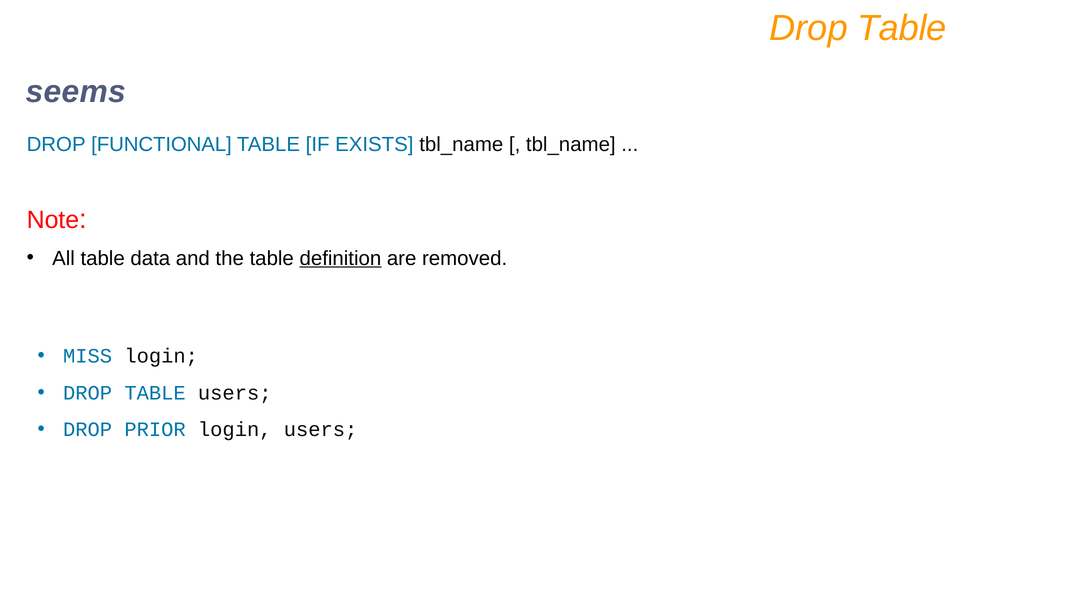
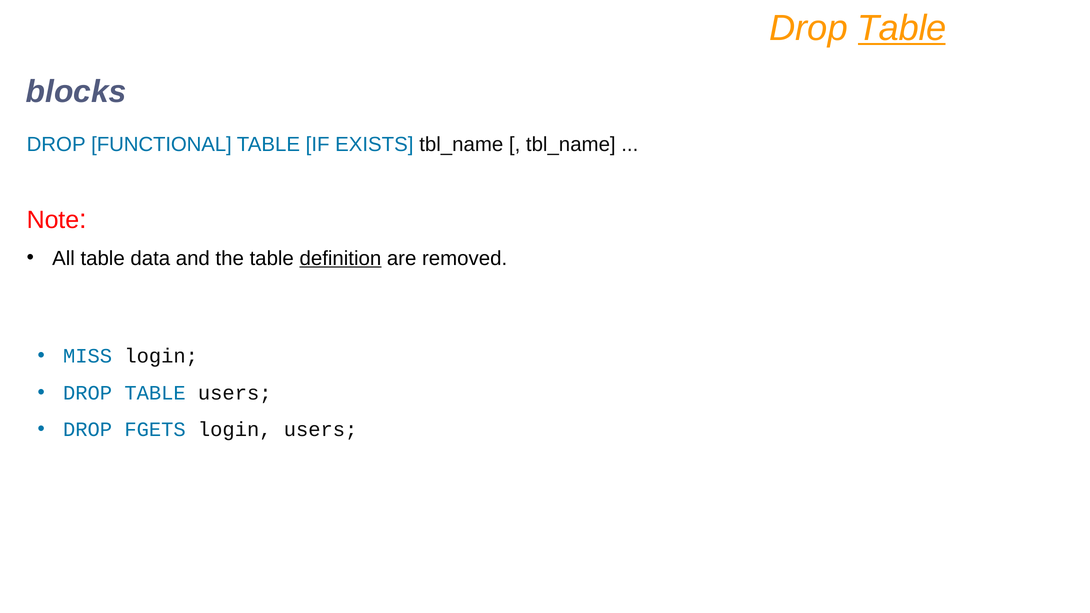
Table at (902, 28) underline: none -> present
seems: seems -> blocks
PRIOR: PRIOR -> FGETS
